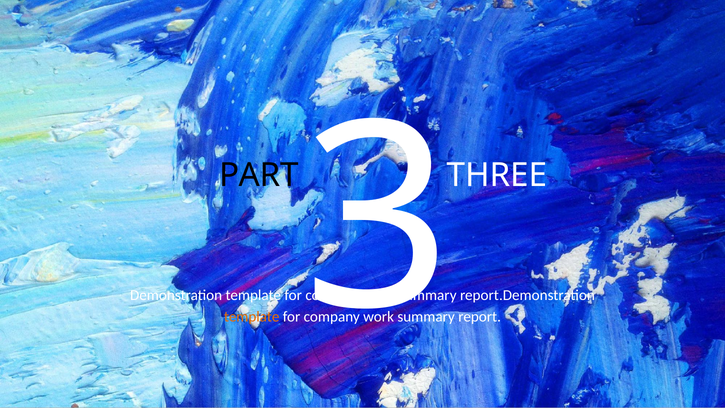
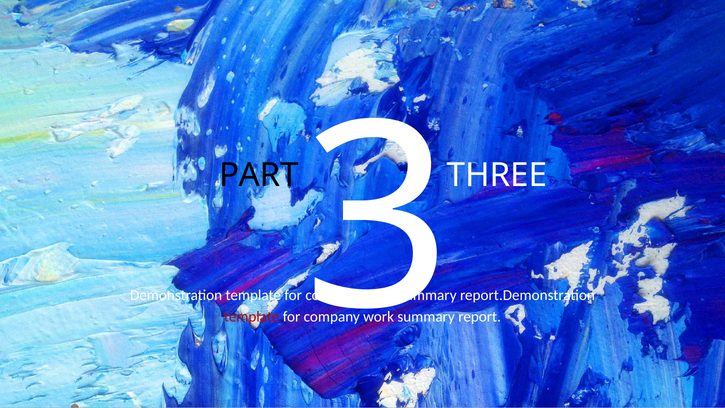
template at (252, 317) colour: orange -> red
